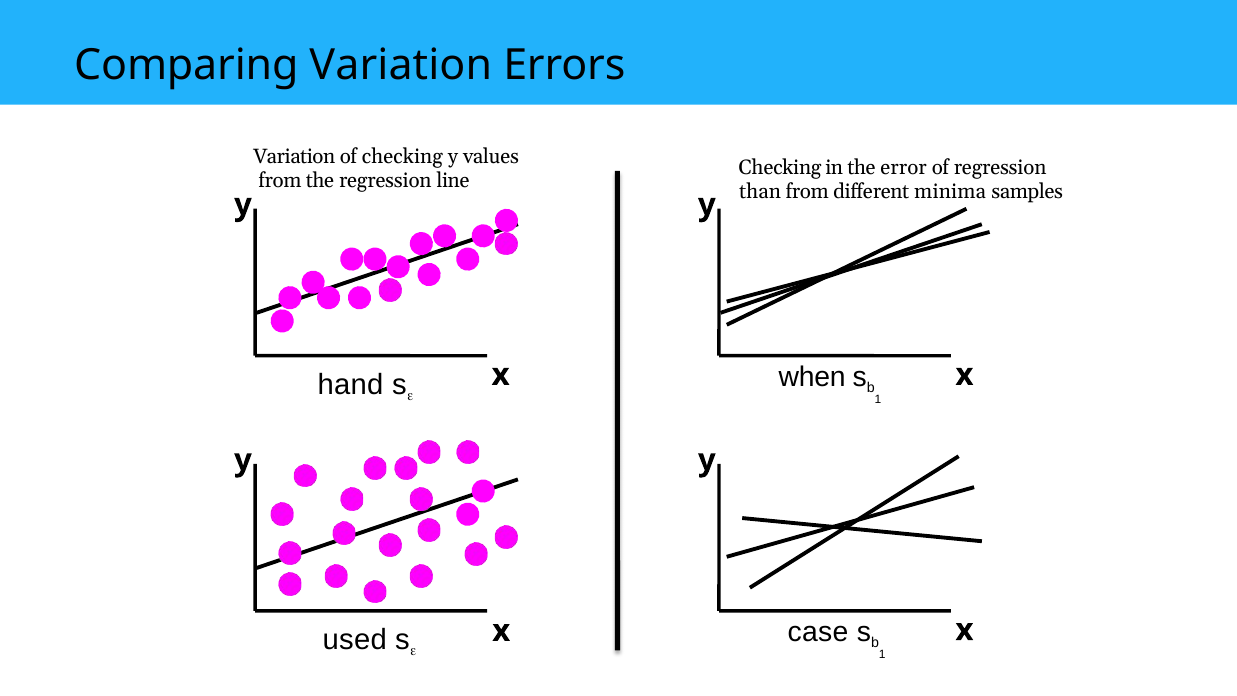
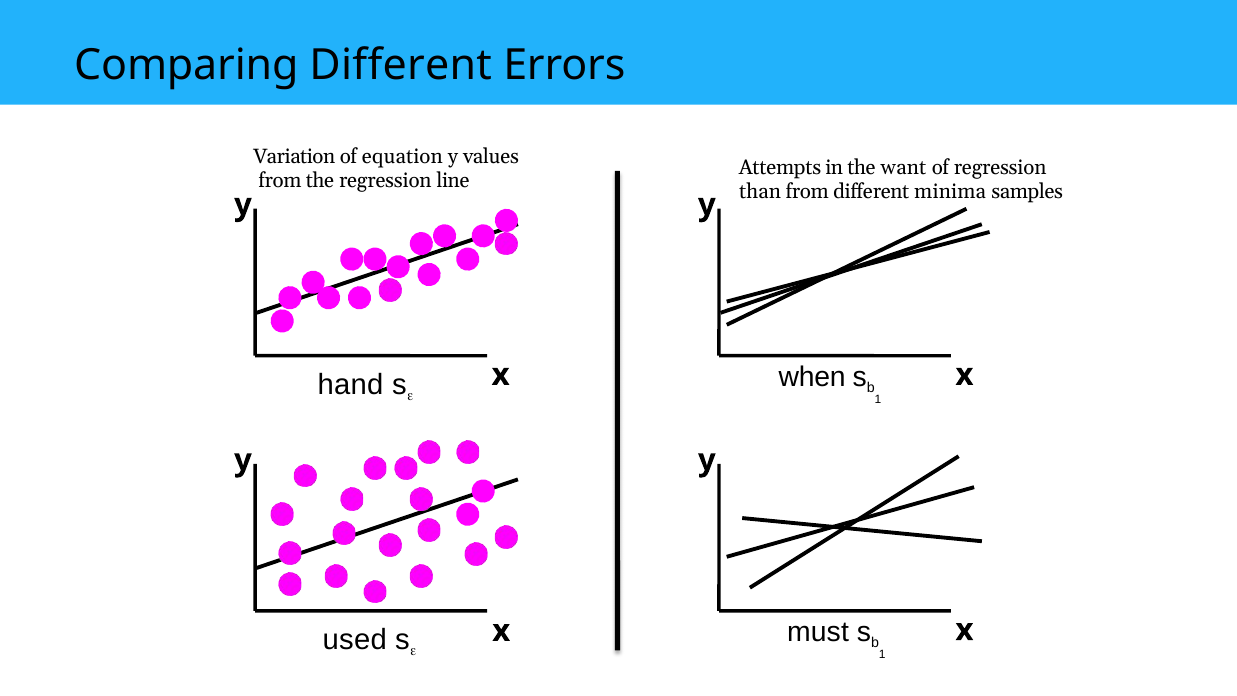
Comparing Variation: Variation -> Different
of checking: checking -> equation
Checking at (780, 167): Checking -> Attempts
error: error -> want
case: case -> must
